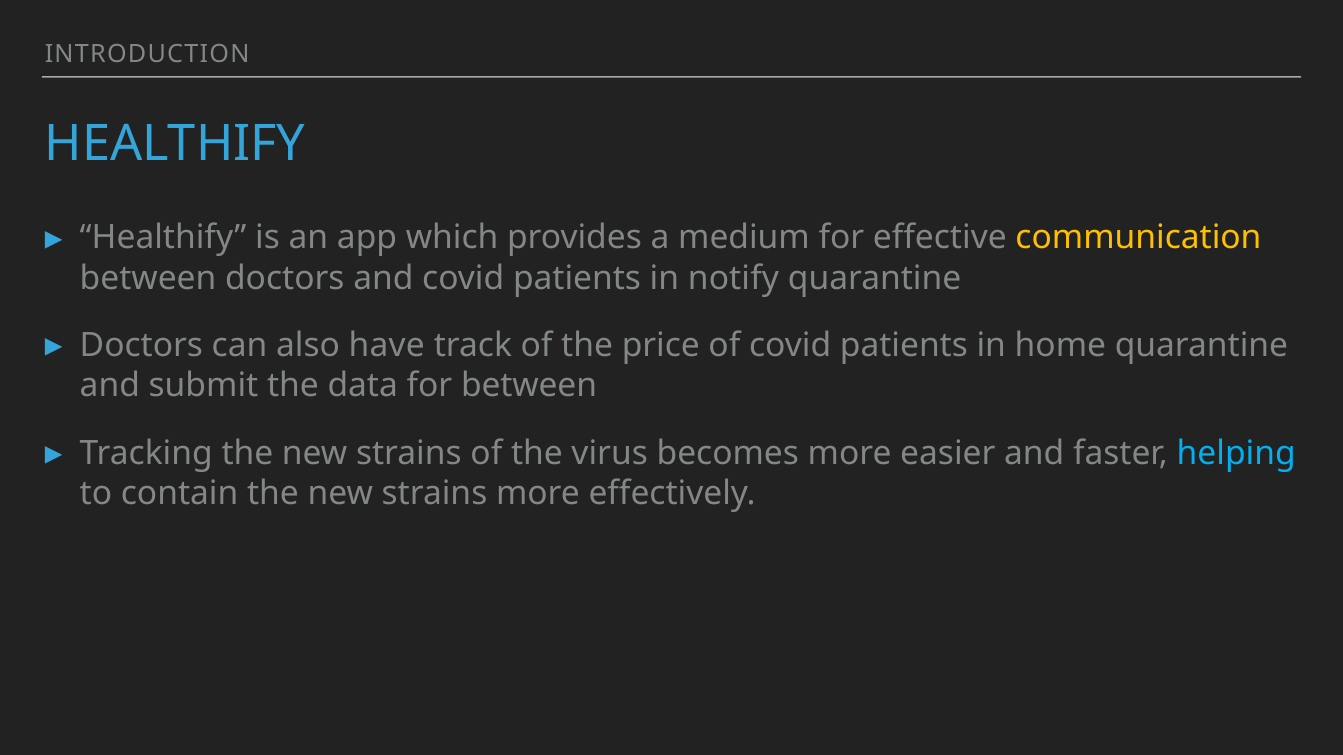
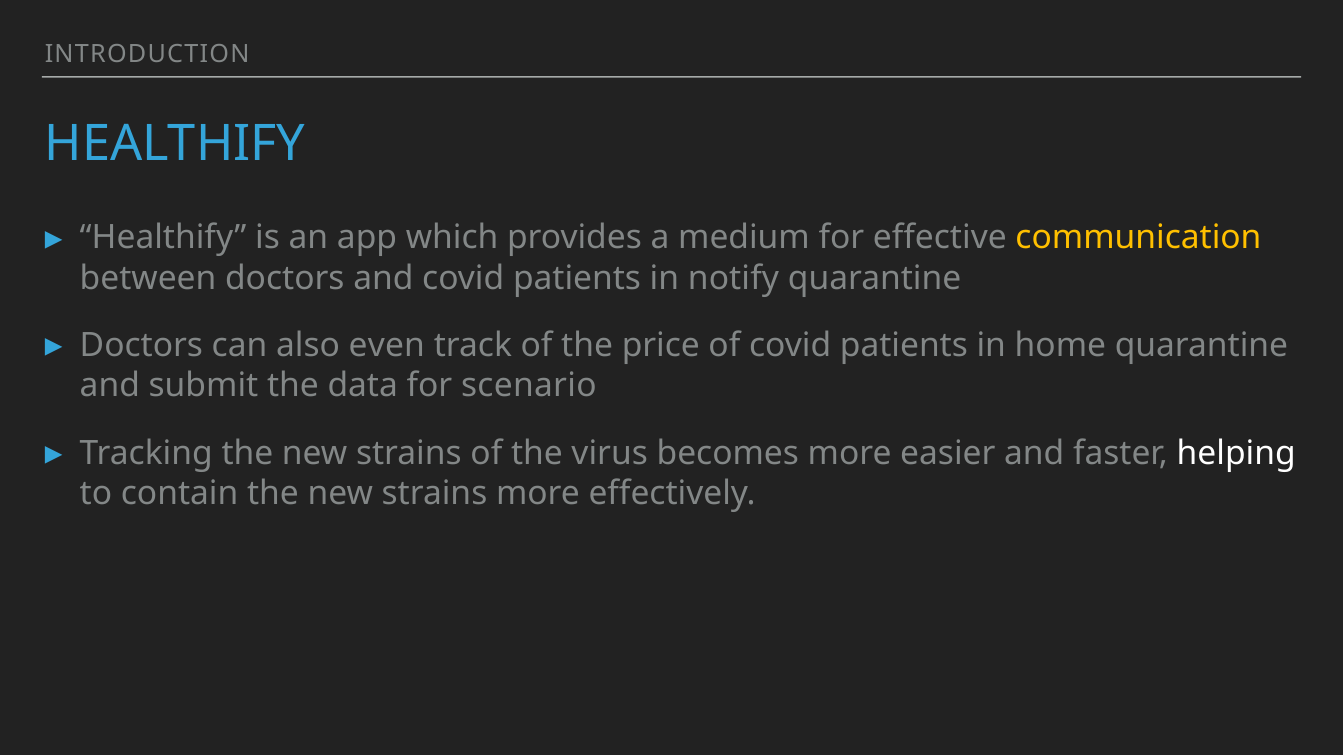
have: have -> even
for between: between -> scenario
helping colour: light blue -> white
